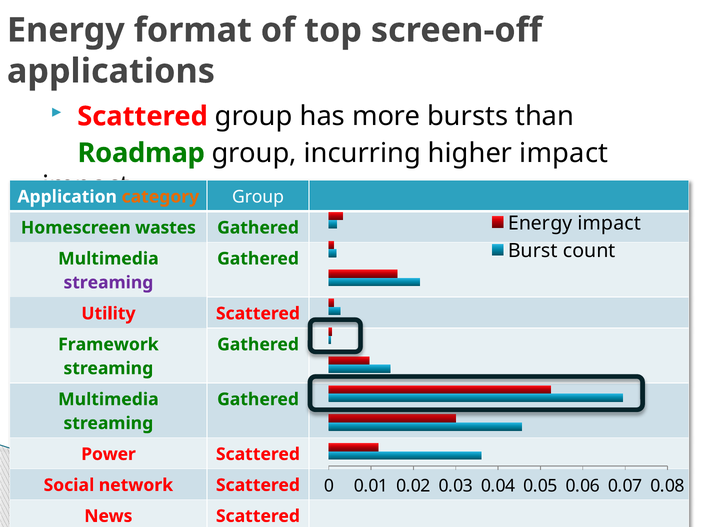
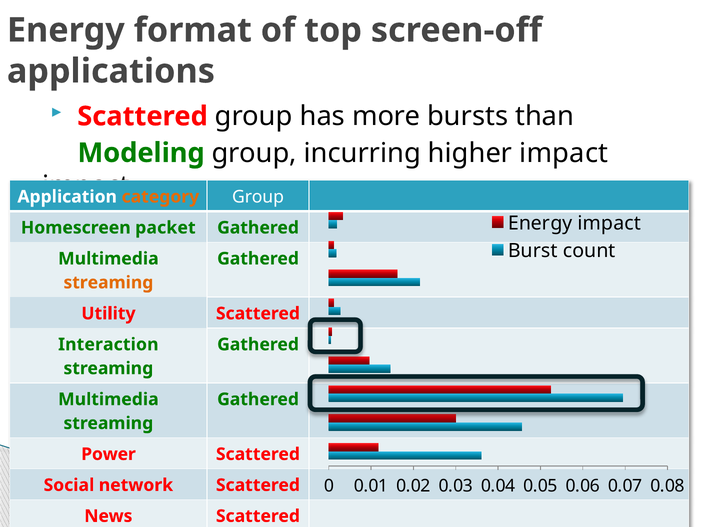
Roadmap: Roadmap -> Modeling
wastes: wastes -> packet
streaming at (108, 283) colour: purple -> orange
Framework: Framework -> Interaction
